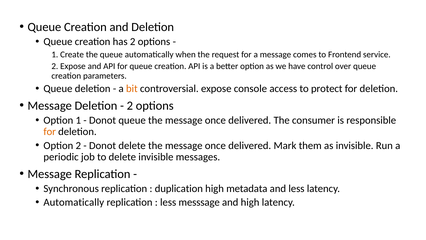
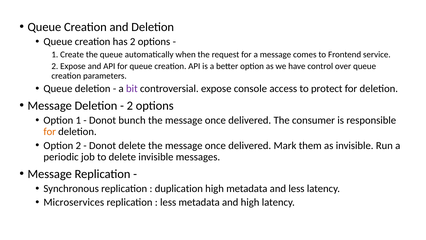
bit colour: orange -> purple
Donot queue: queue -> bunch
Automatically at (74, 202): Automatically -> Microservices
less messsage: messsage -> metadata
